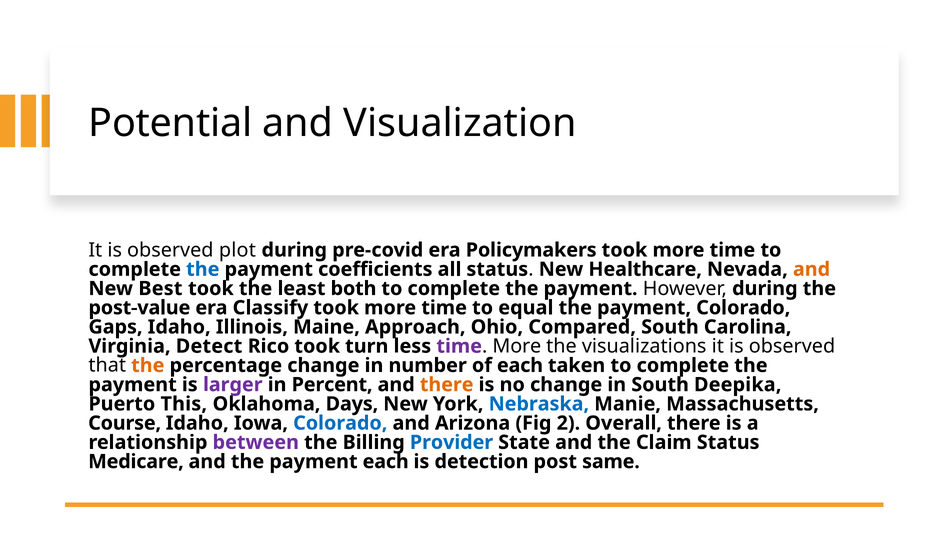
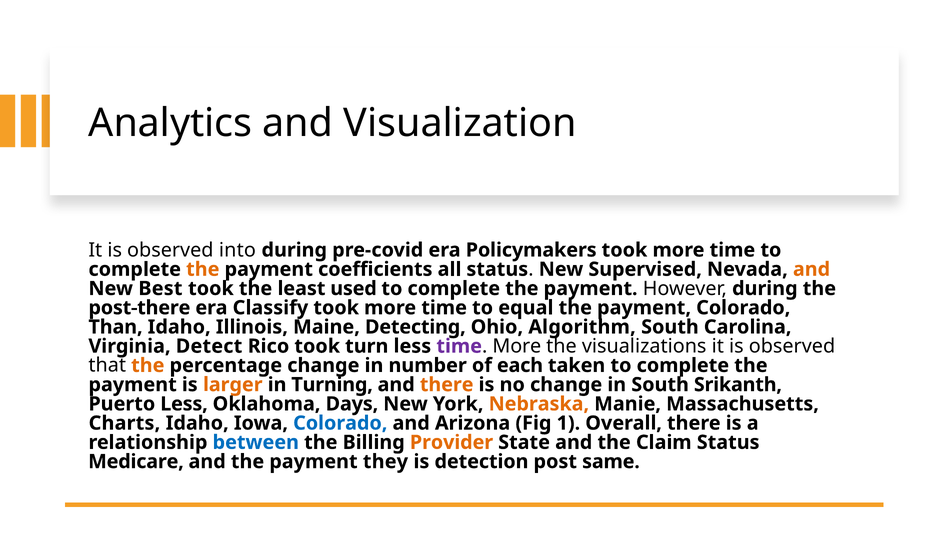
Potential: Potential -> Analytics
plot: plot -> into
the at (203, 269) colour: blue -> orange
Healthcare: Healthcare -> Supervised
both: both -> used
post-value: post-value -> post-there
Gaps: Gaps -> Than
Approach: Approach -> Detecting
Compared: Compared -> Algorithm
larger colour: purple -> orange
Percent: Percent -> Turning
Deepika: Deepika -> Srikanth
Puerto This: This -> Less
Nebraska colour: blue -> orange
Course: Course -> Charts
2: 2 -> 1
between colour: purple -> blue
Provider colour: blue -> orange
payment each: each -> they
